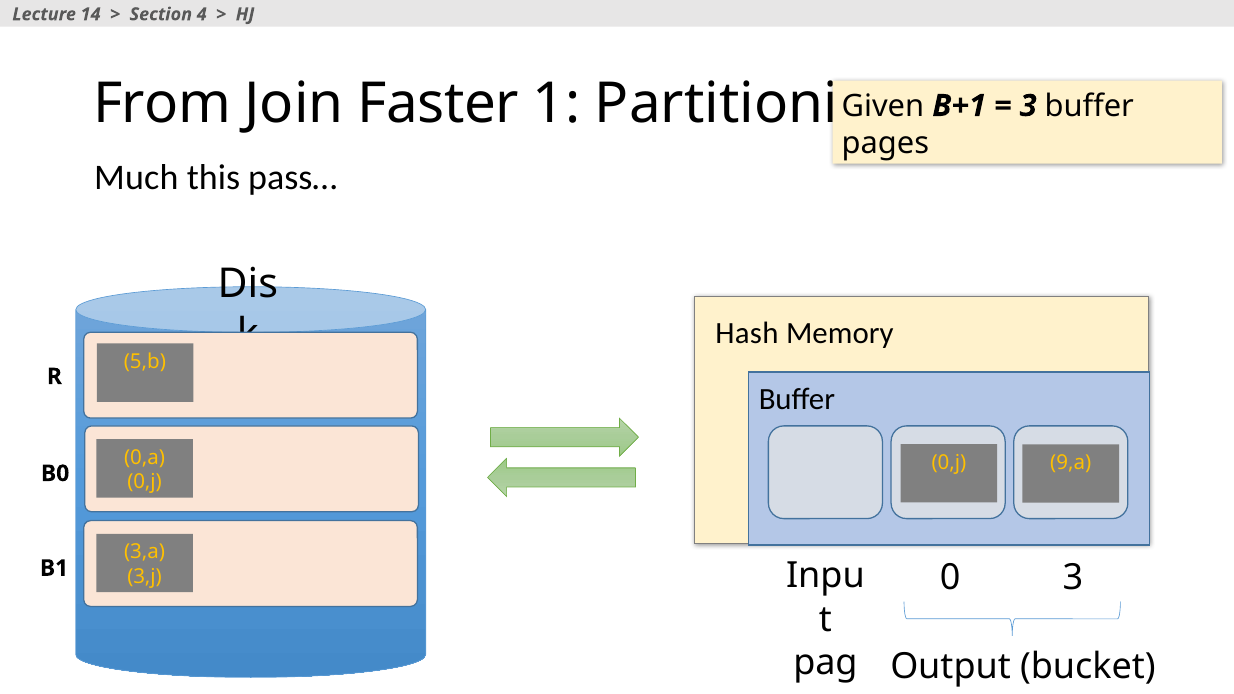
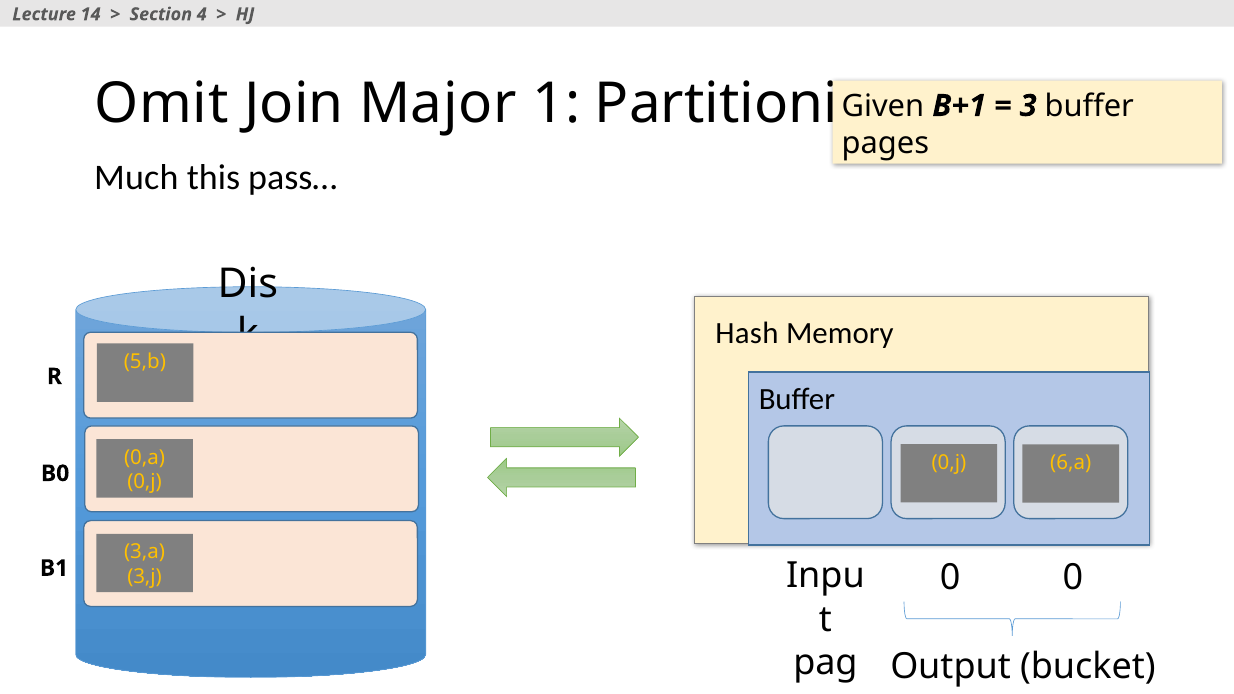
From: From -> Omit
Faster: Faster -> Major
9,a: 9,a -> 6,a
0 3: 3 -> 0
